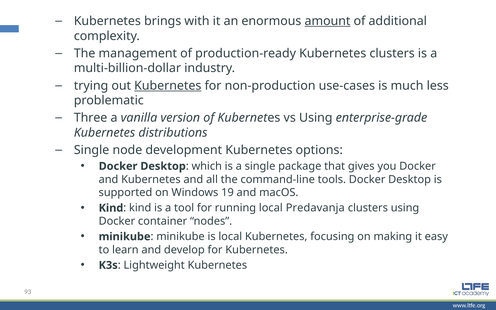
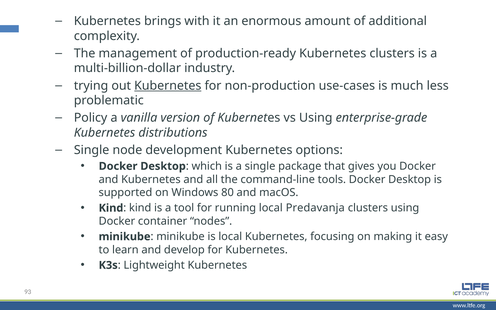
amount underline: present -> none
Three: Three -> Policy
19: 19 -> 80
